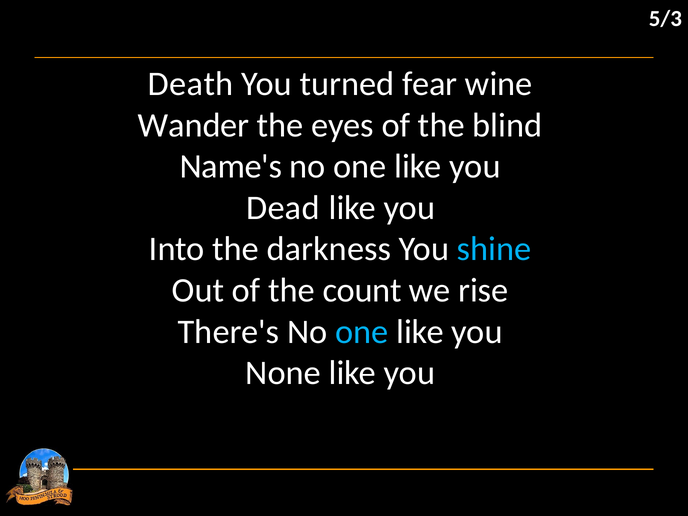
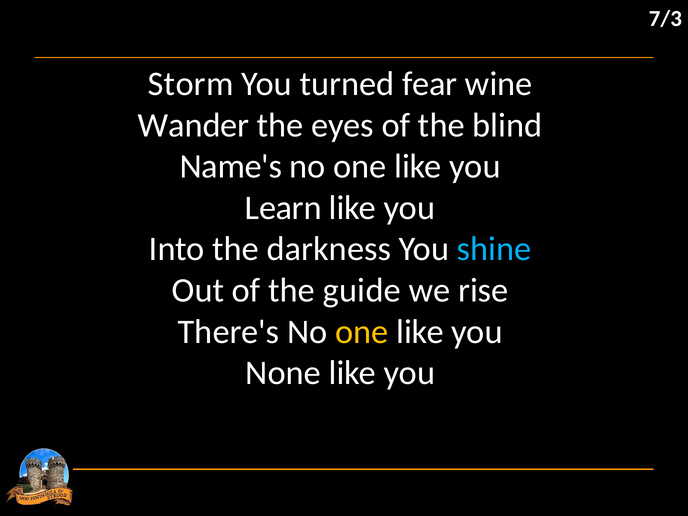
5/3: 5/3 -> 7/3
Death: Death -> Storm
Dead: Dead -> Learn
count: count -> guide
one at (362, 332) colour: light blue -> yellow
